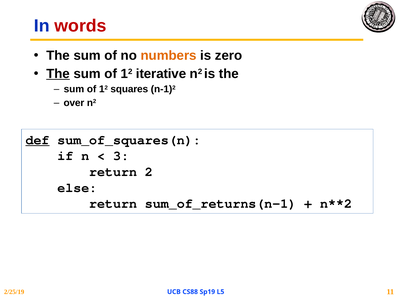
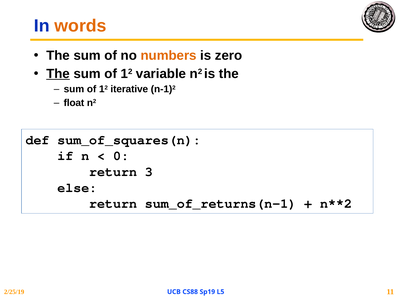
words colour: red -> orange
iterative: iterative -> variable
squares: squares -> iterative
over: over -> float
def underline: present -> none
3: 3 -> 0
2: 2 -> 3
